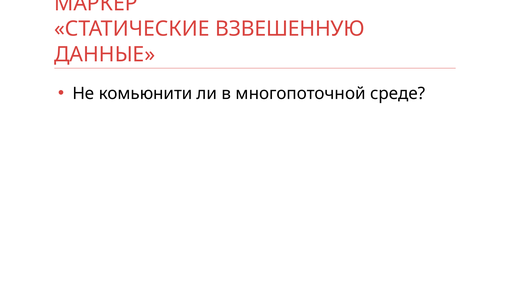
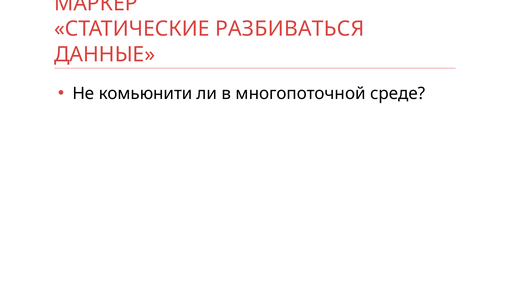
ВЗВЕШЕННУЮ: ВЗВЕШЕННУЮ -> РАЗБИВАТЬСЯ
